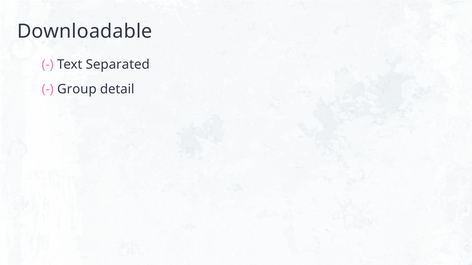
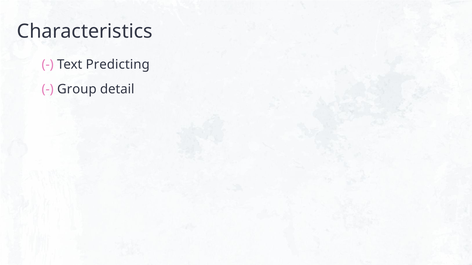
Downloadable: Downloadable -> Characteristics
Separated: Separated -> Predicting
